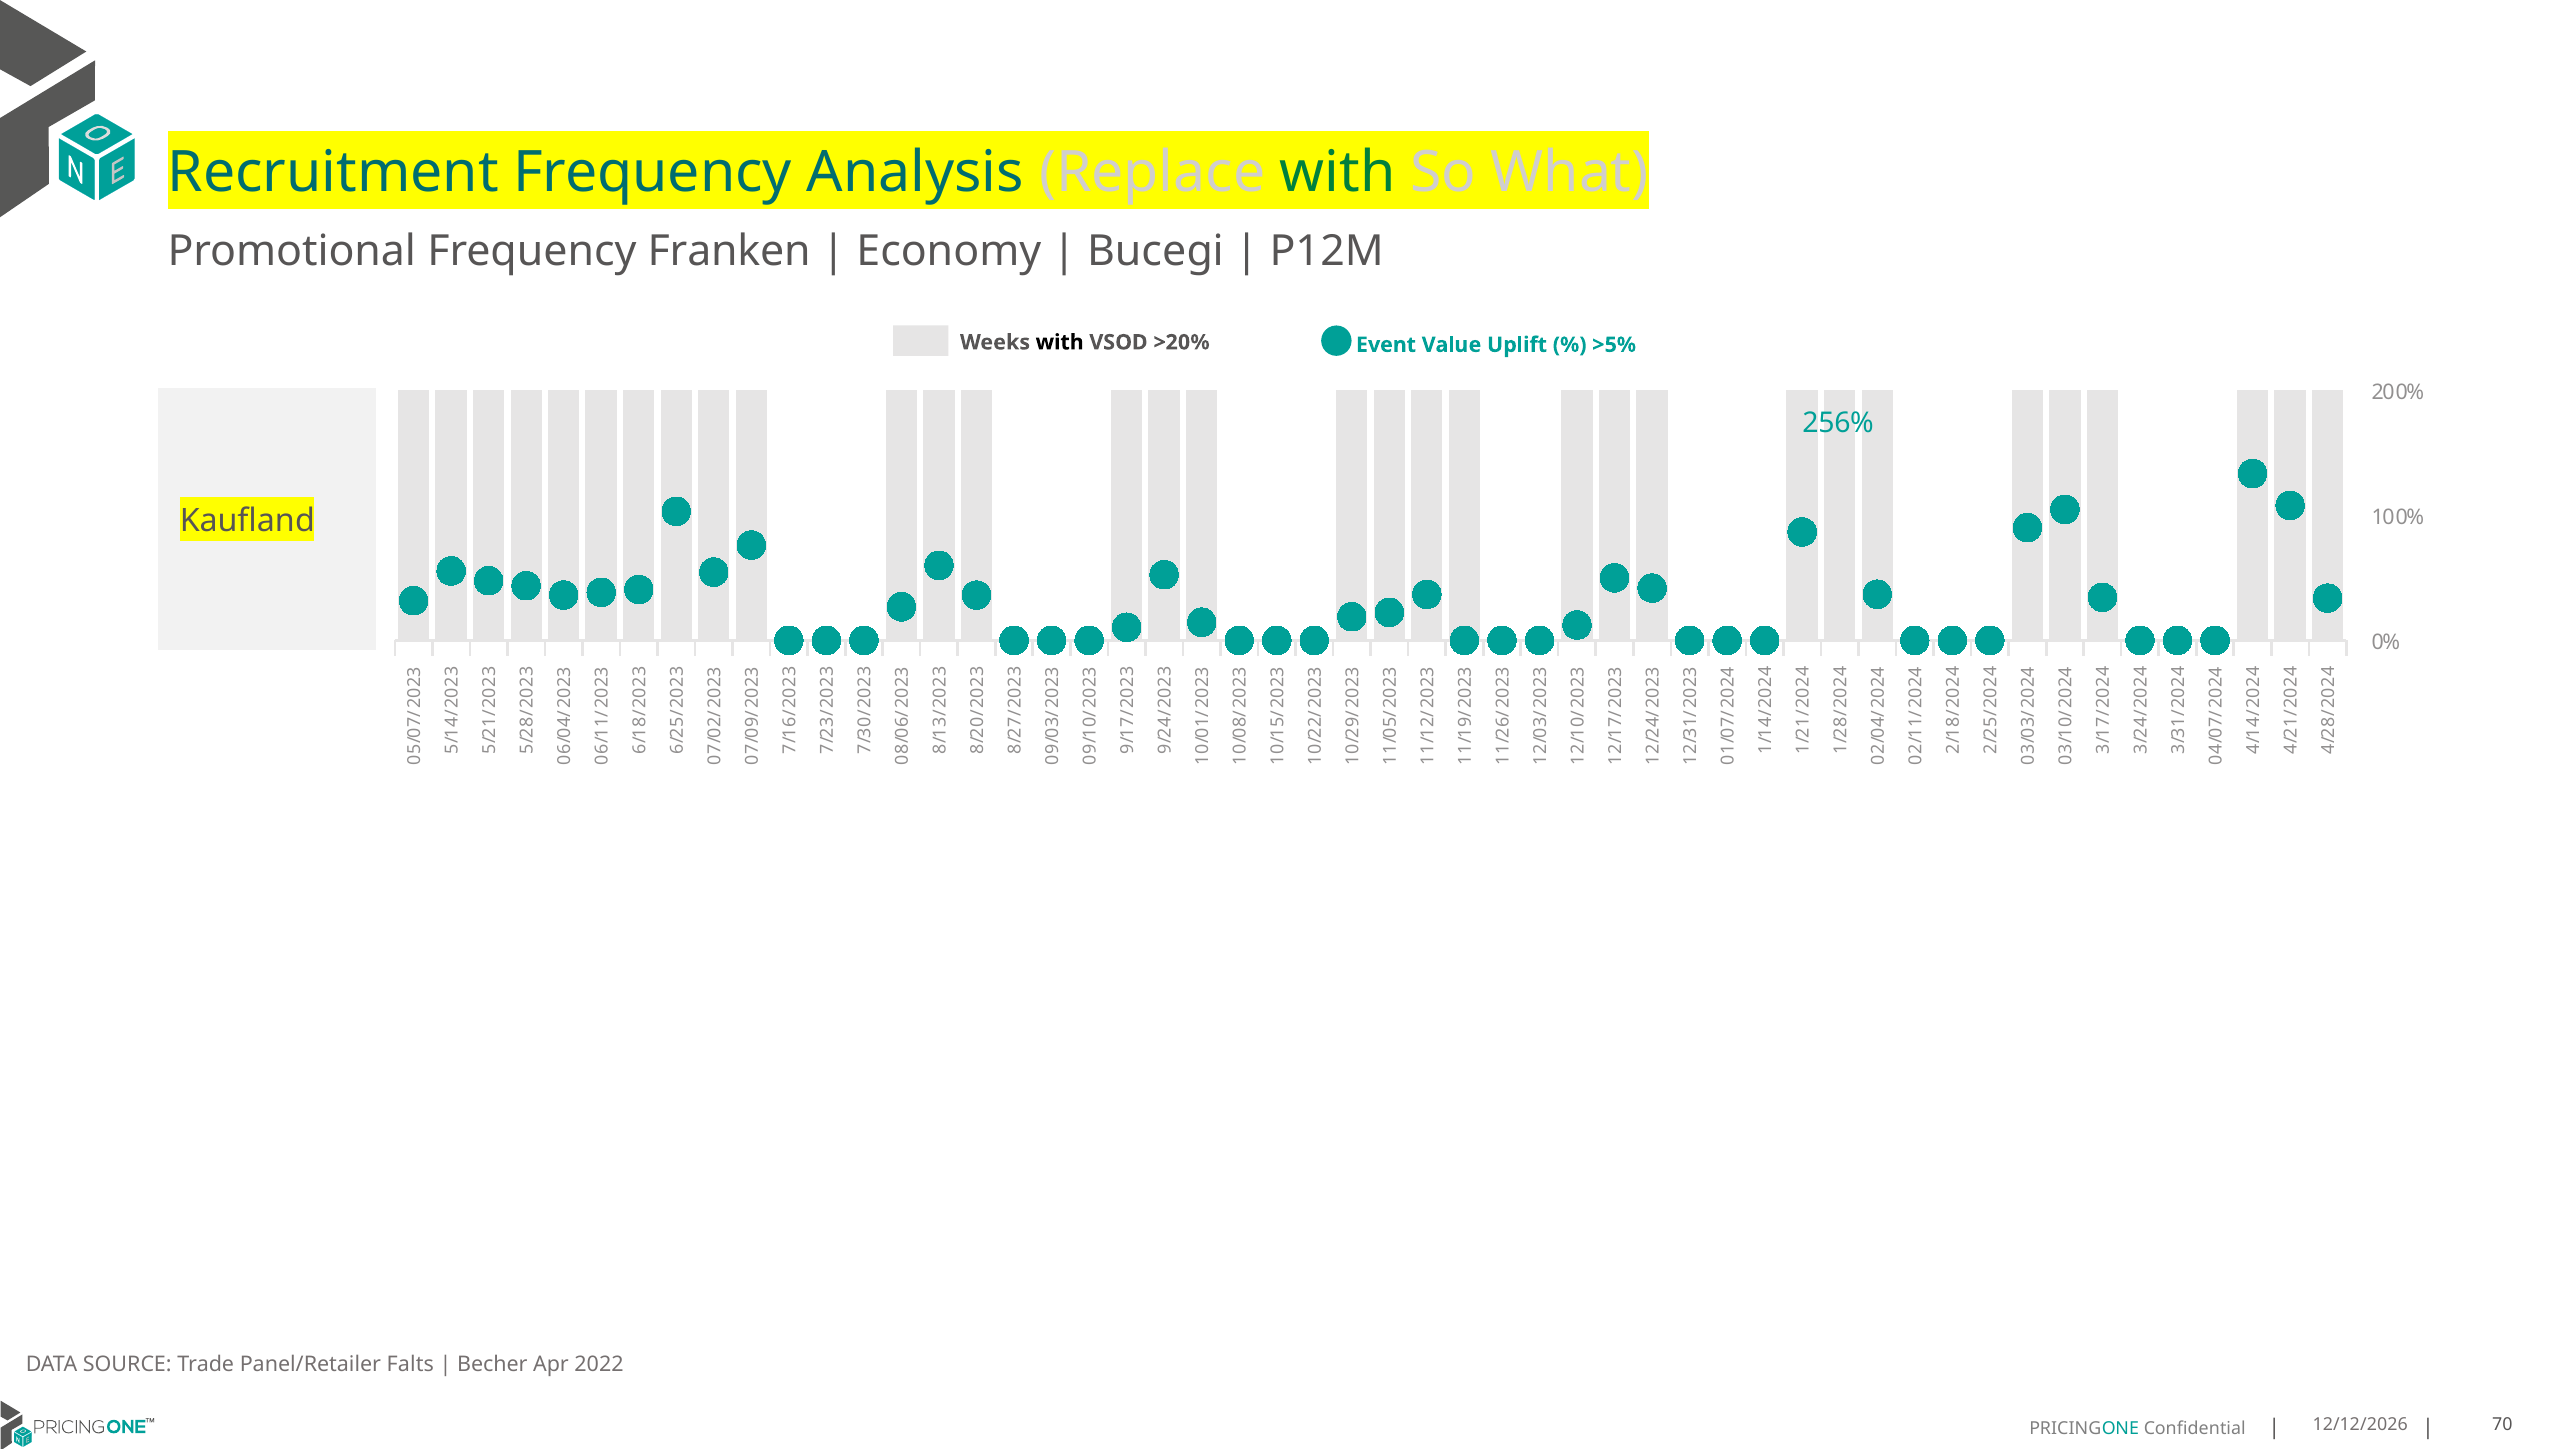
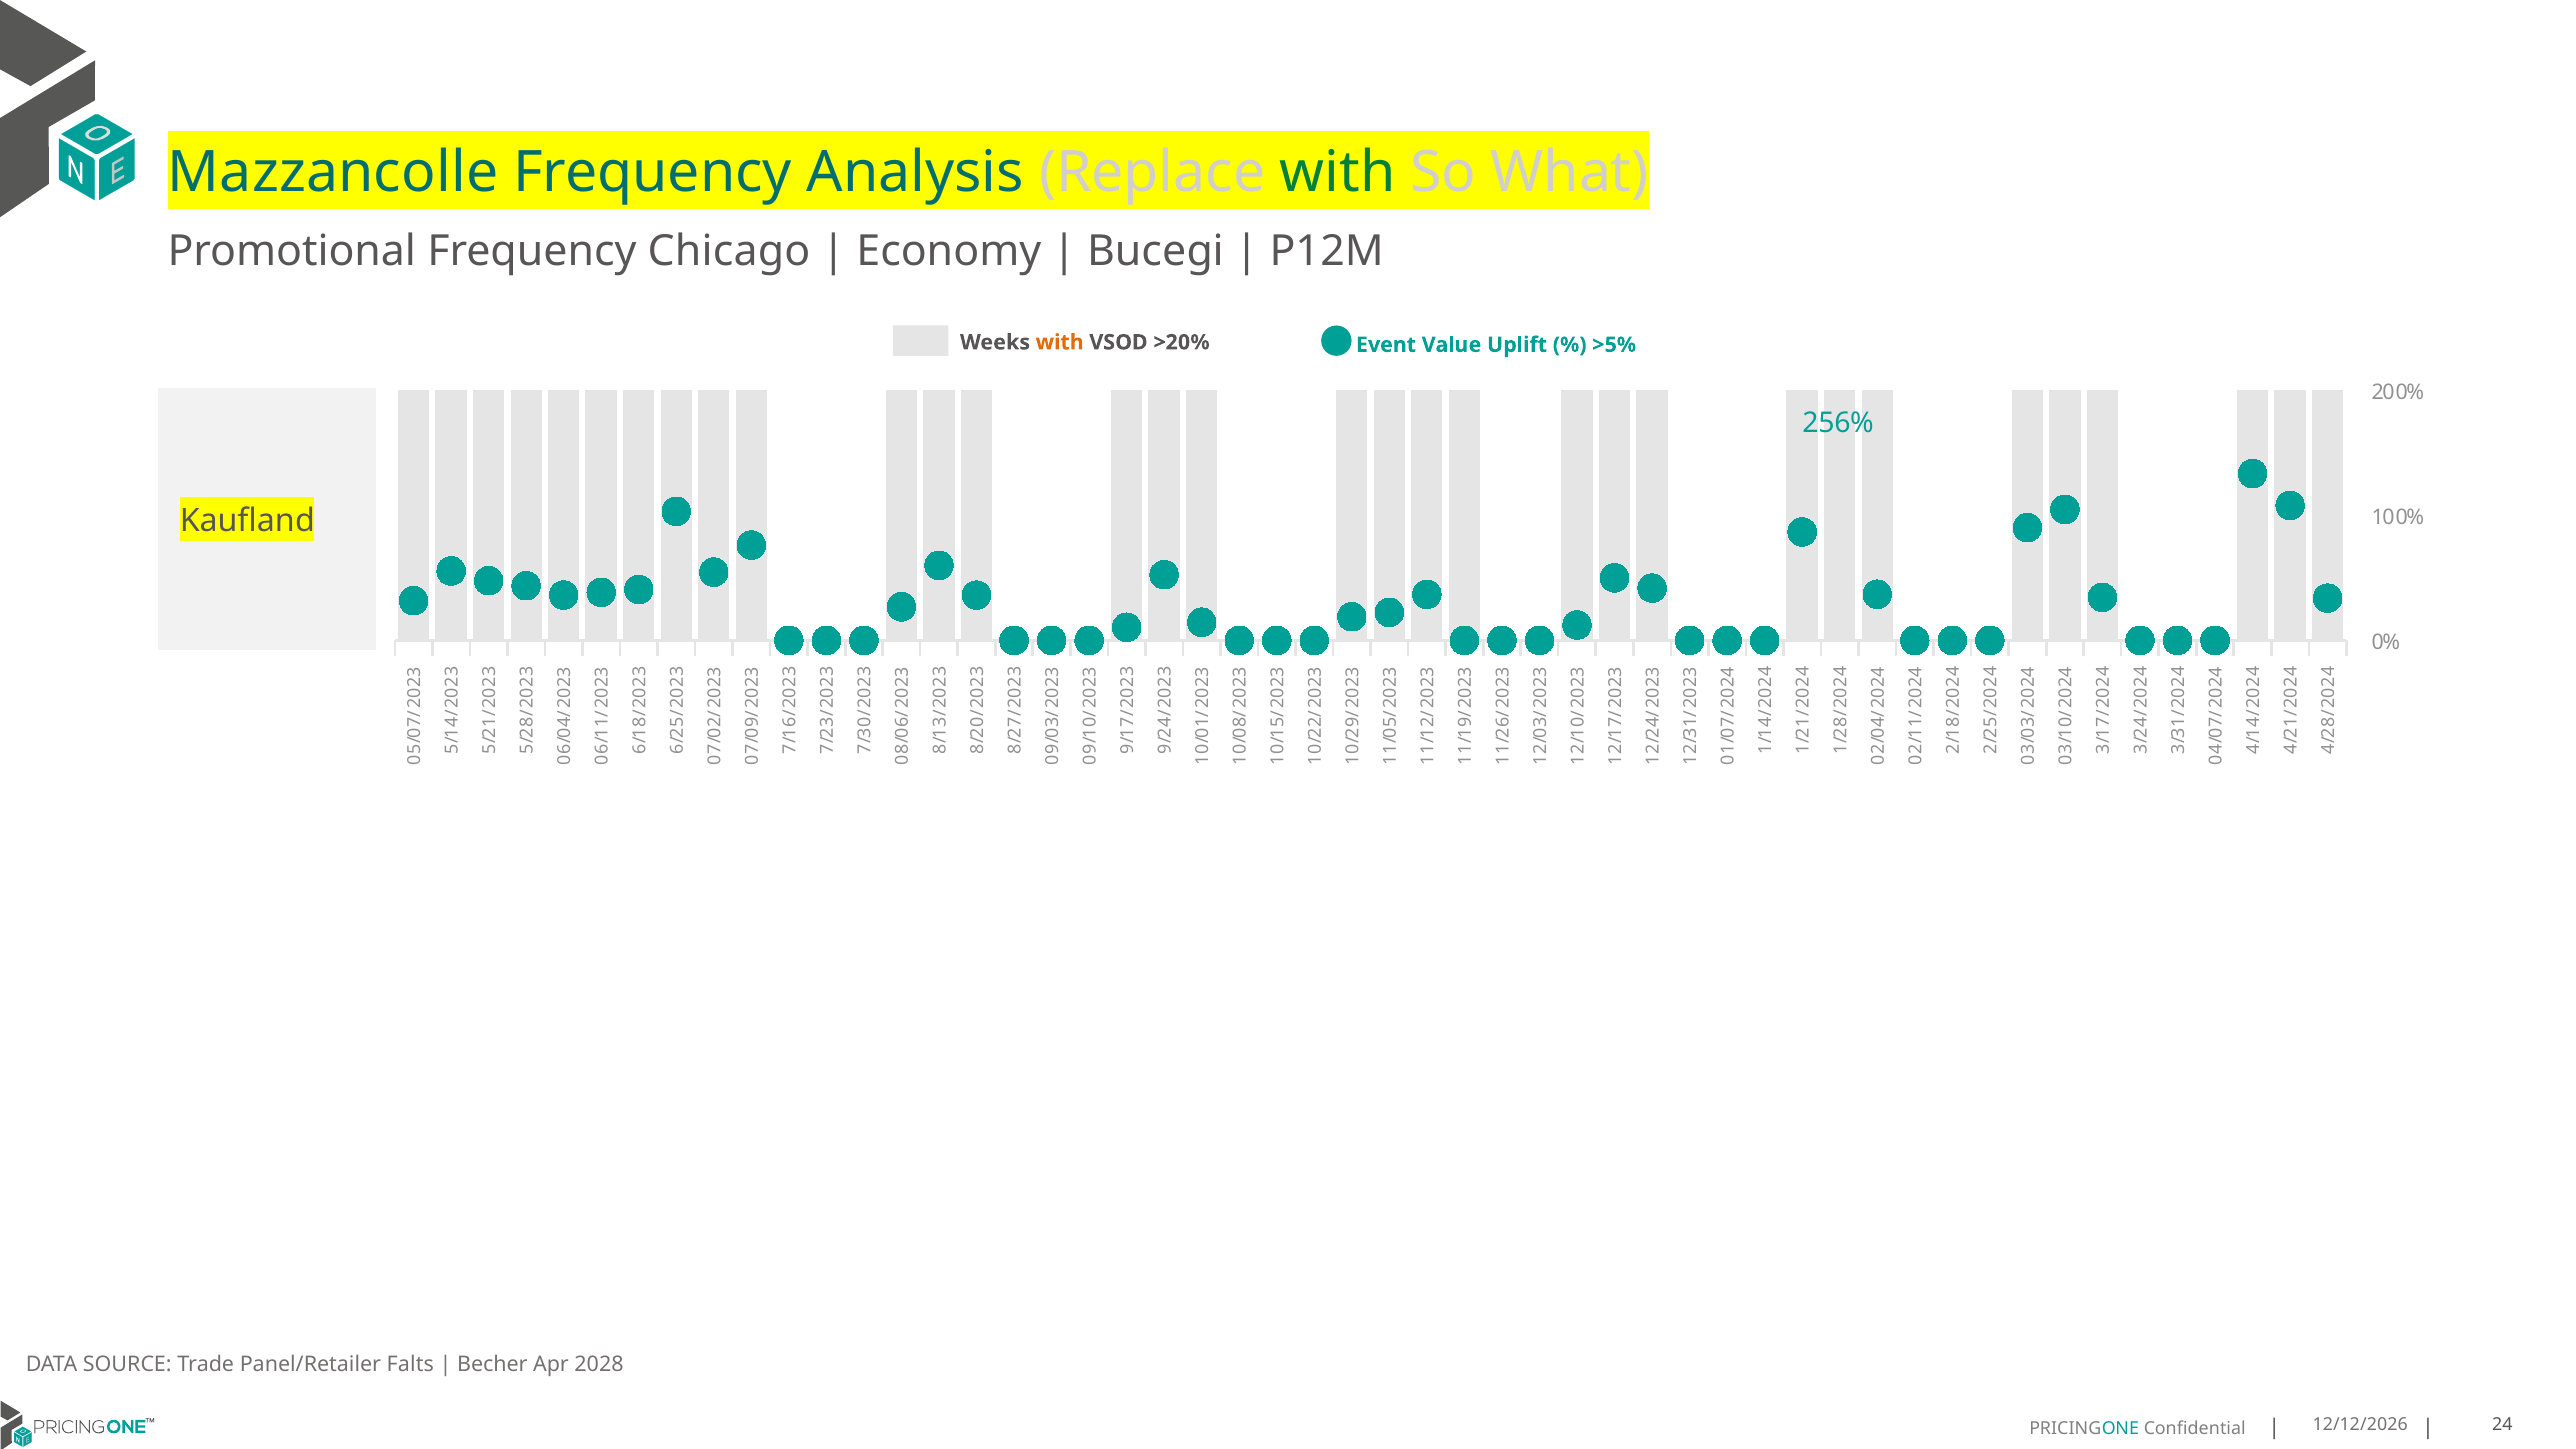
Recruitment: Recruitment -> Mazzancolle
Franken: Franken -> Chicago
with at (1060, 342) colour: black -> orange
2022: 2022 -> 2028
70: 70 -> 24
